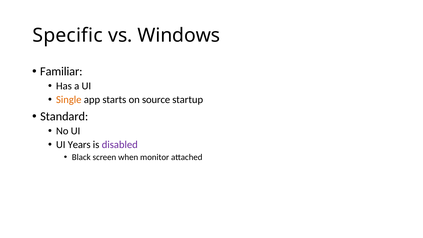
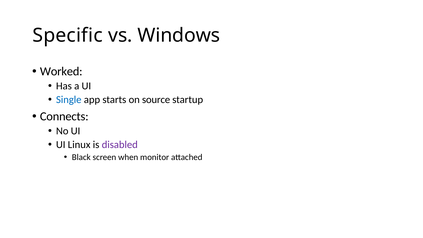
Familiar: Familiar -> Worked
Single colour: orange -> blue
Standard: Standard -> Connects
Years: Years -> Linux
